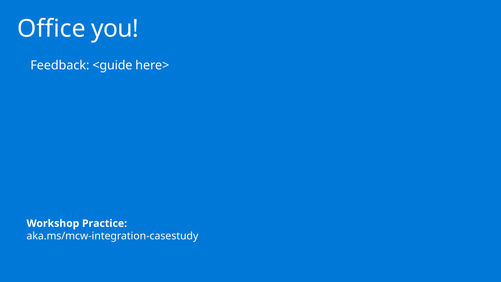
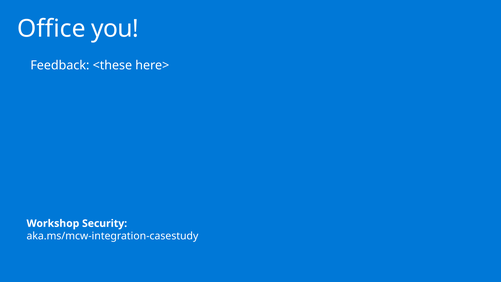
<guide: <guide -> <these
Practice: Practice -> Security
